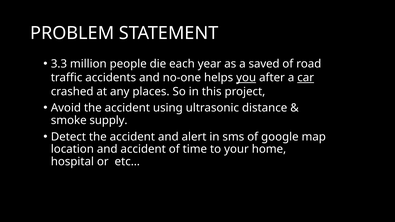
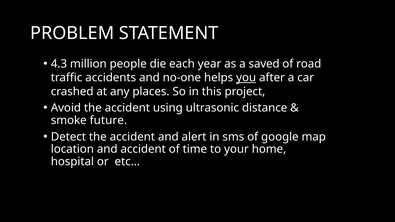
3.3: 3.3 -> 4.3
car underline: present -> none
supply: supply -> future
